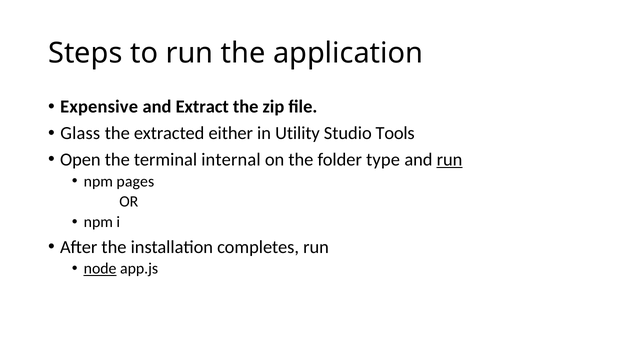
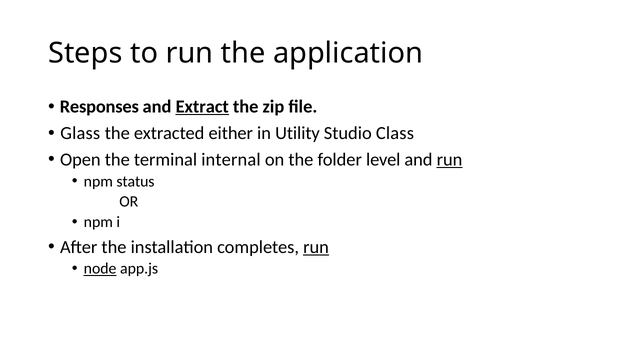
Expensive: Expensive -> Responses
Extract underline: none -> present
Tools: Tools -> Class
type: type -> level
pages: pages -> status
run at (316, 247) underline: none -> present
